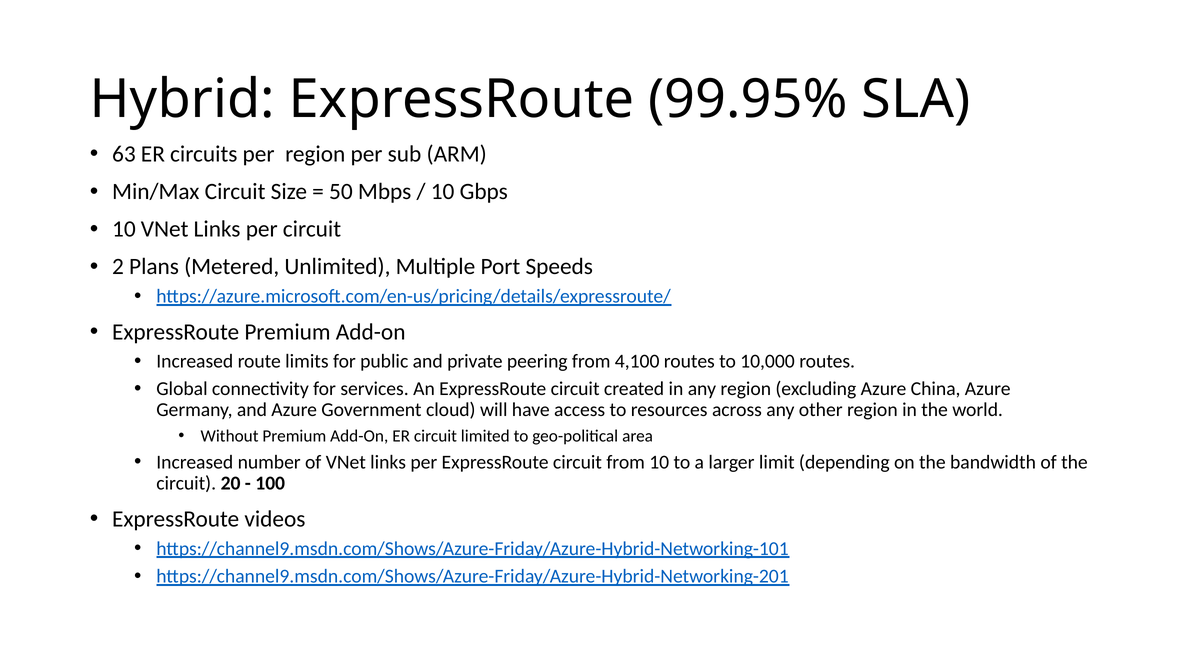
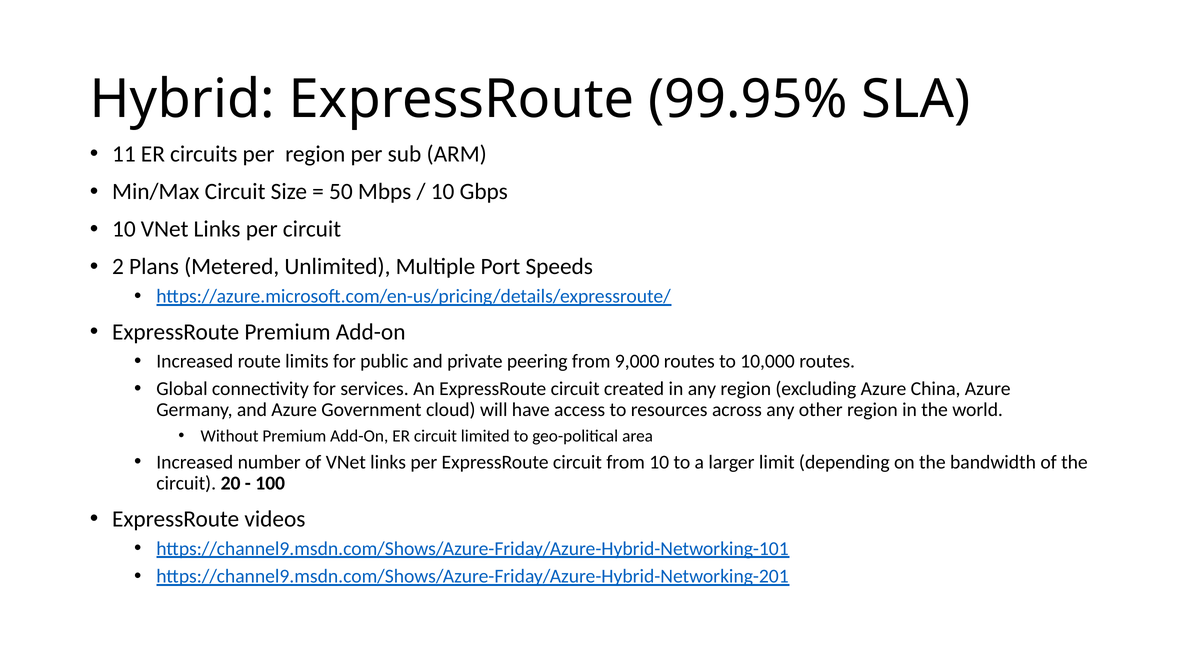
63: 63 -> 11
4,100: 4,100 -> 9,000
